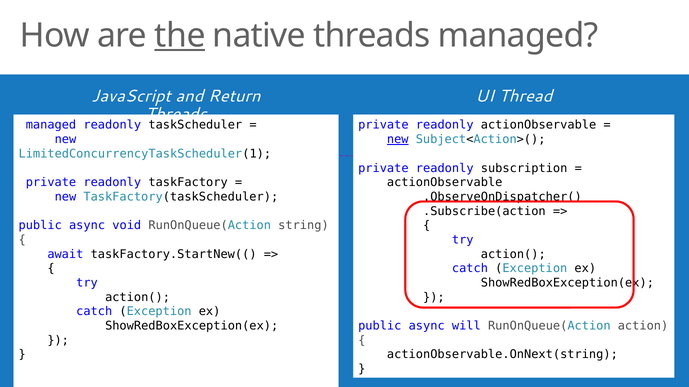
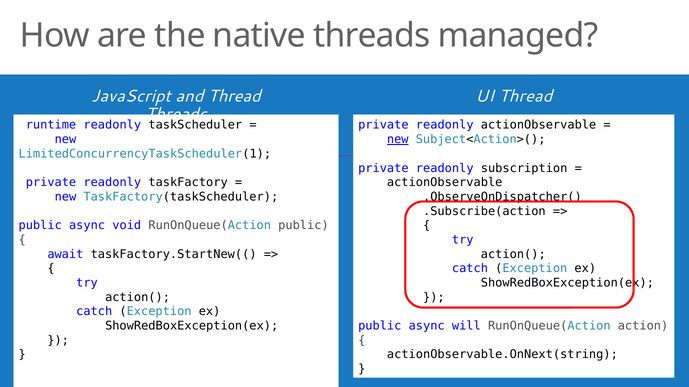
the underline: present -> none
and Return: Return -> Thread
managed at (51, 125): managed -> runtime
RunOnQueue(Action string: string -> public
